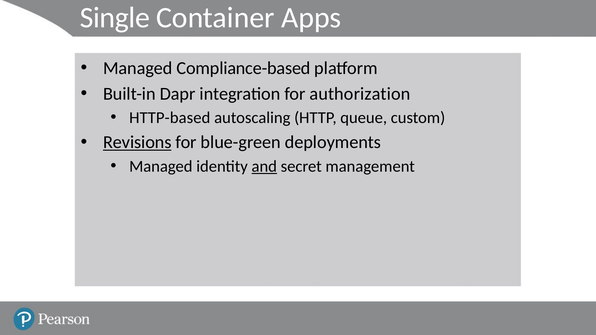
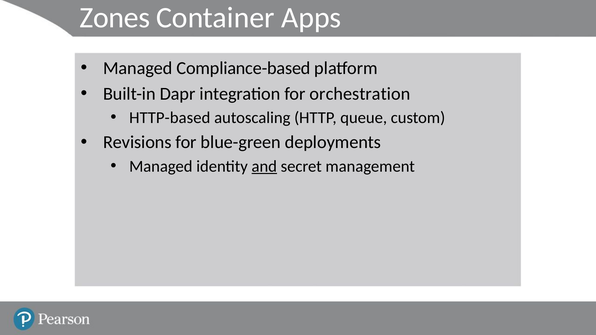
Single: Single -> Zones
authorization: authorization -> orchestration
Revisions underline: present -> none
